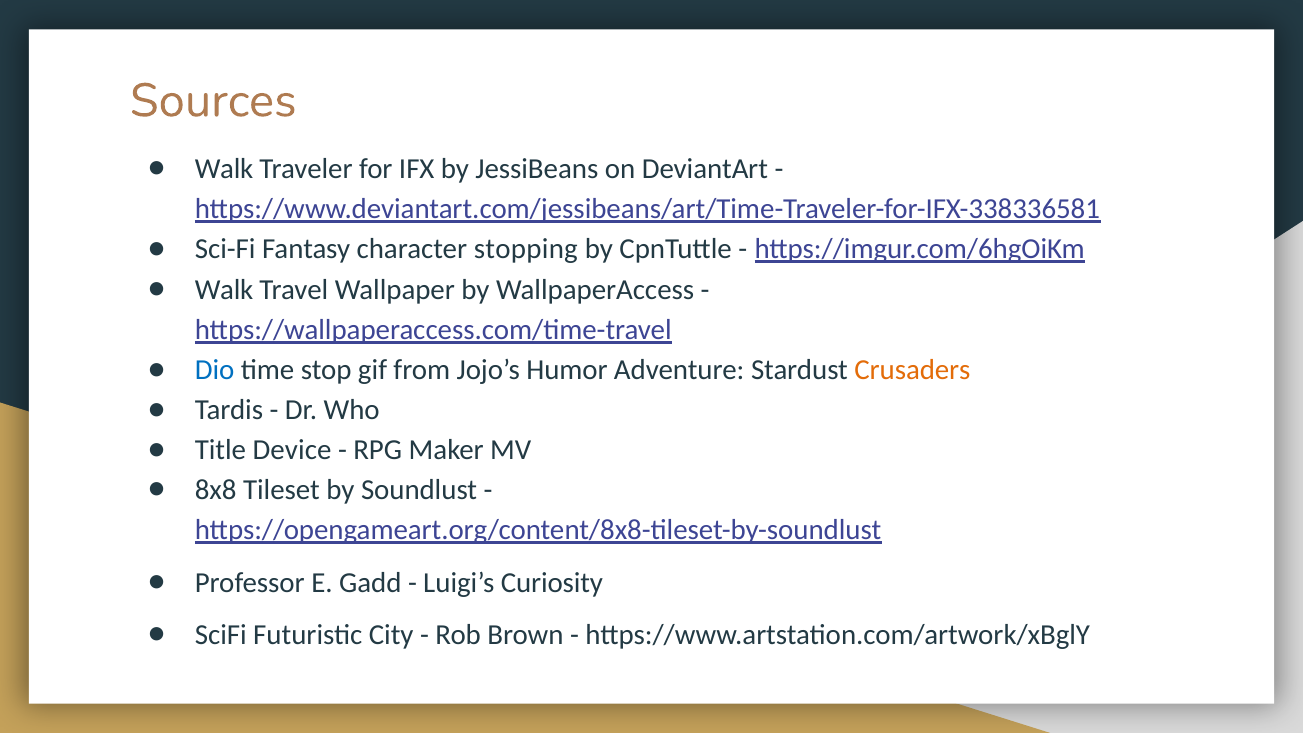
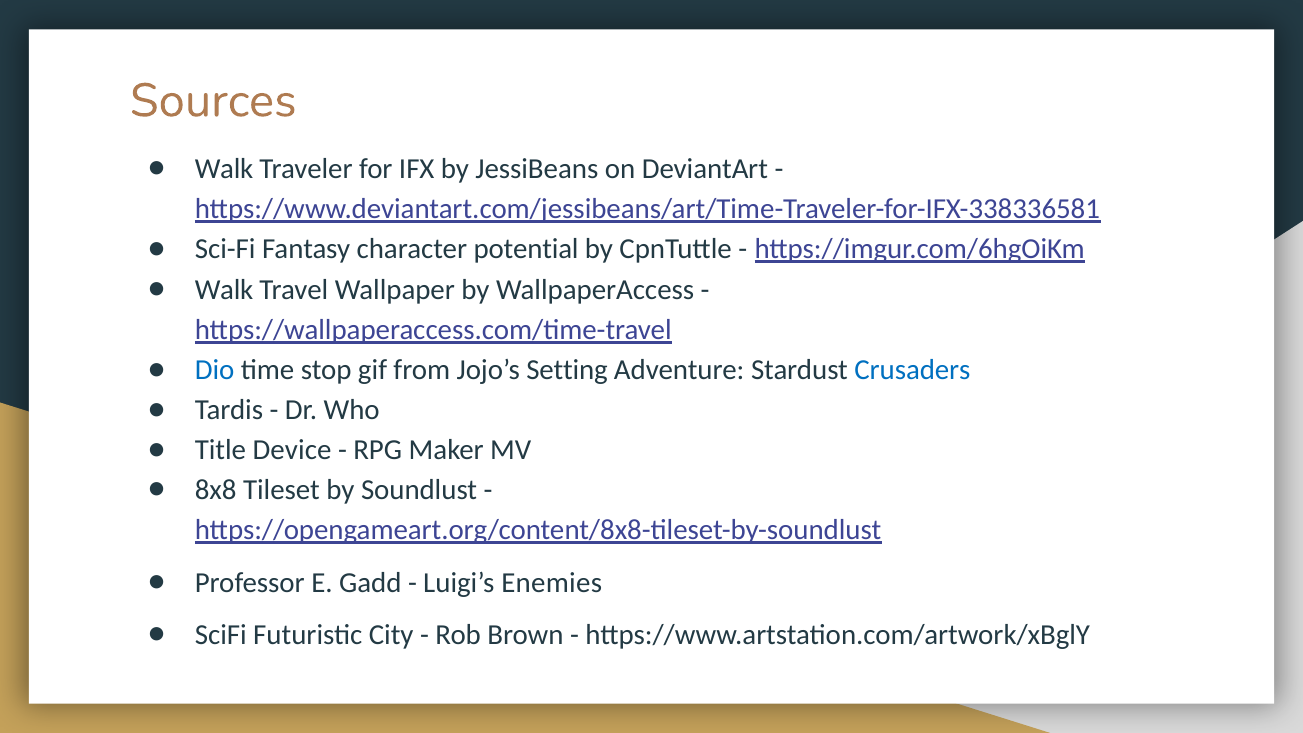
stopping: stopping -> potential
Humor: Humor -> Setting
Crusaders colour: orange -> blue
Curiosity: Curiosity -> Enemies
